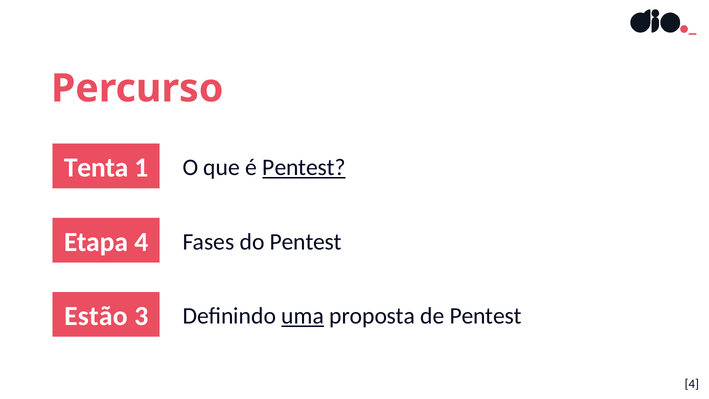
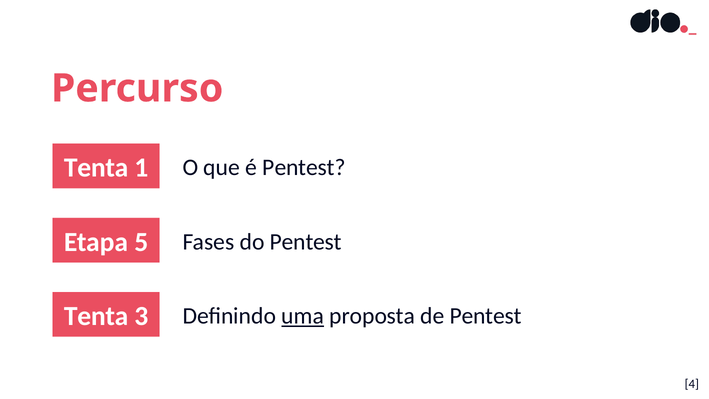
Pentest at (304, 167) underline: present -> none
Etapa 4: 4 -> 5
Estão at (96, 316): Estão -> Tenta
